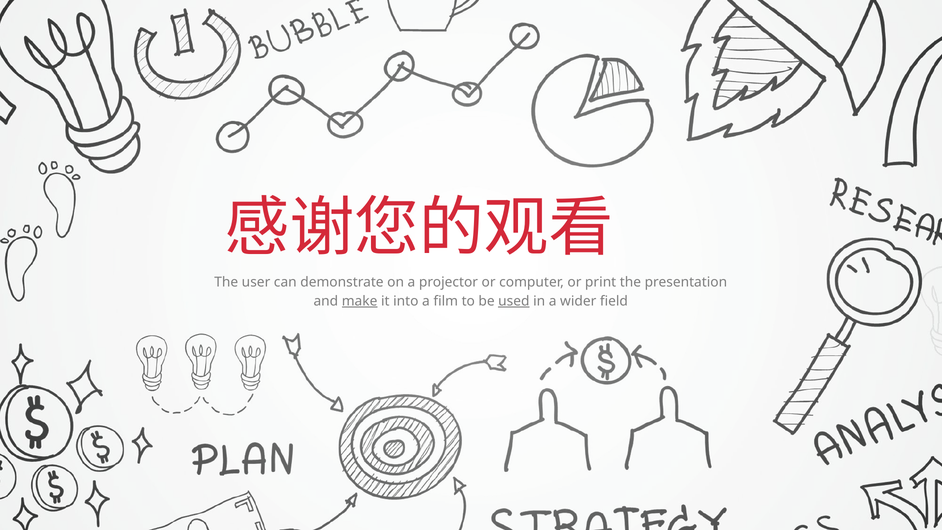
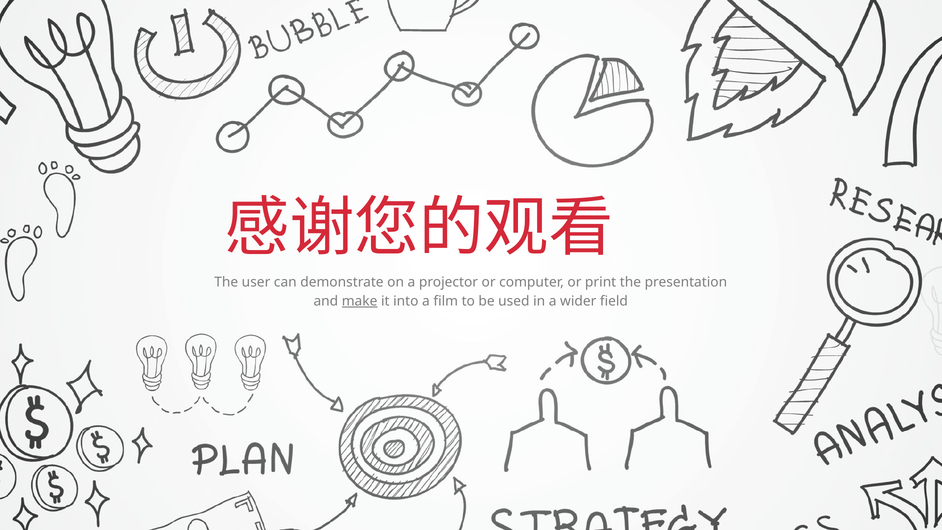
used underline: present -> none
